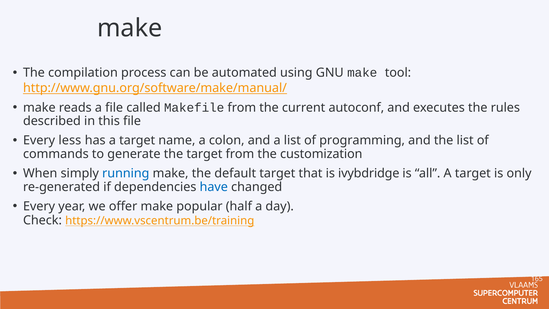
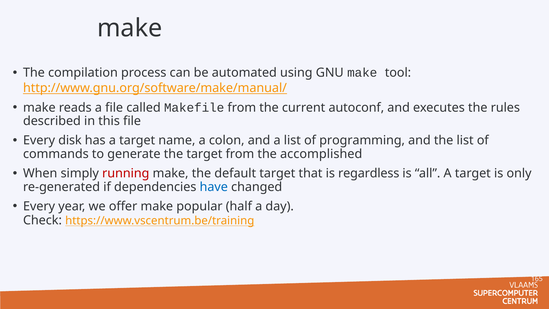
less: less -> disk
customization: customization -> accomplished
running colour: blue -> red
ivybdridge: ivybdridge -> regardless
